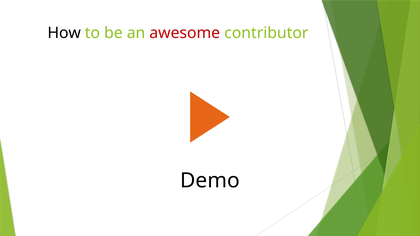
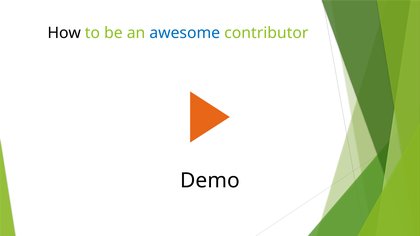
awesome colour: red -> blue
